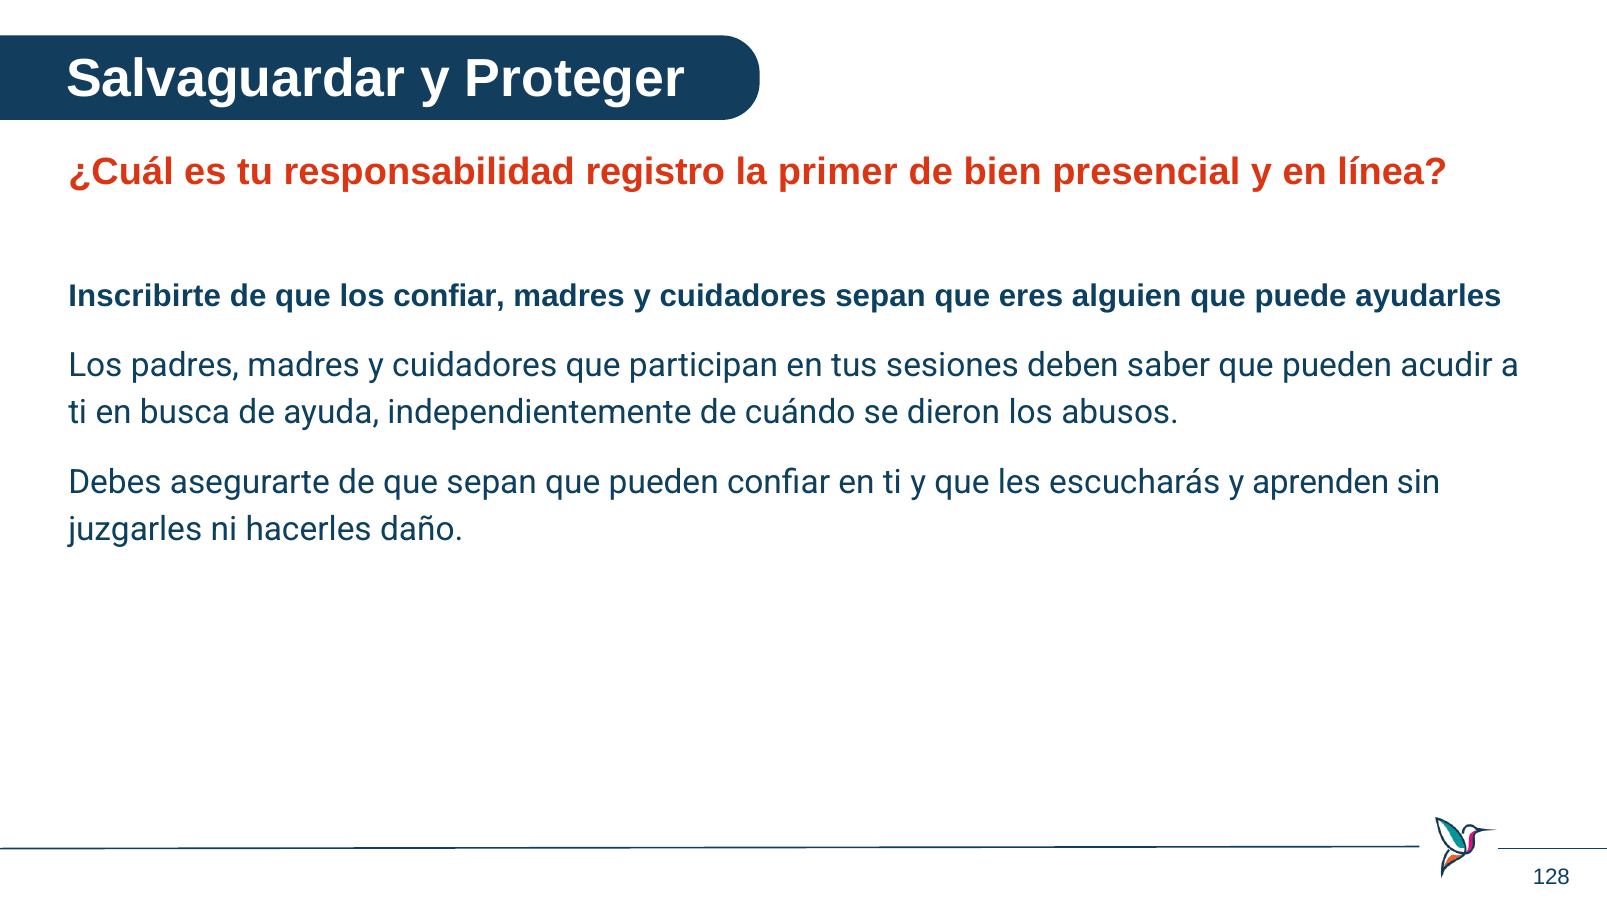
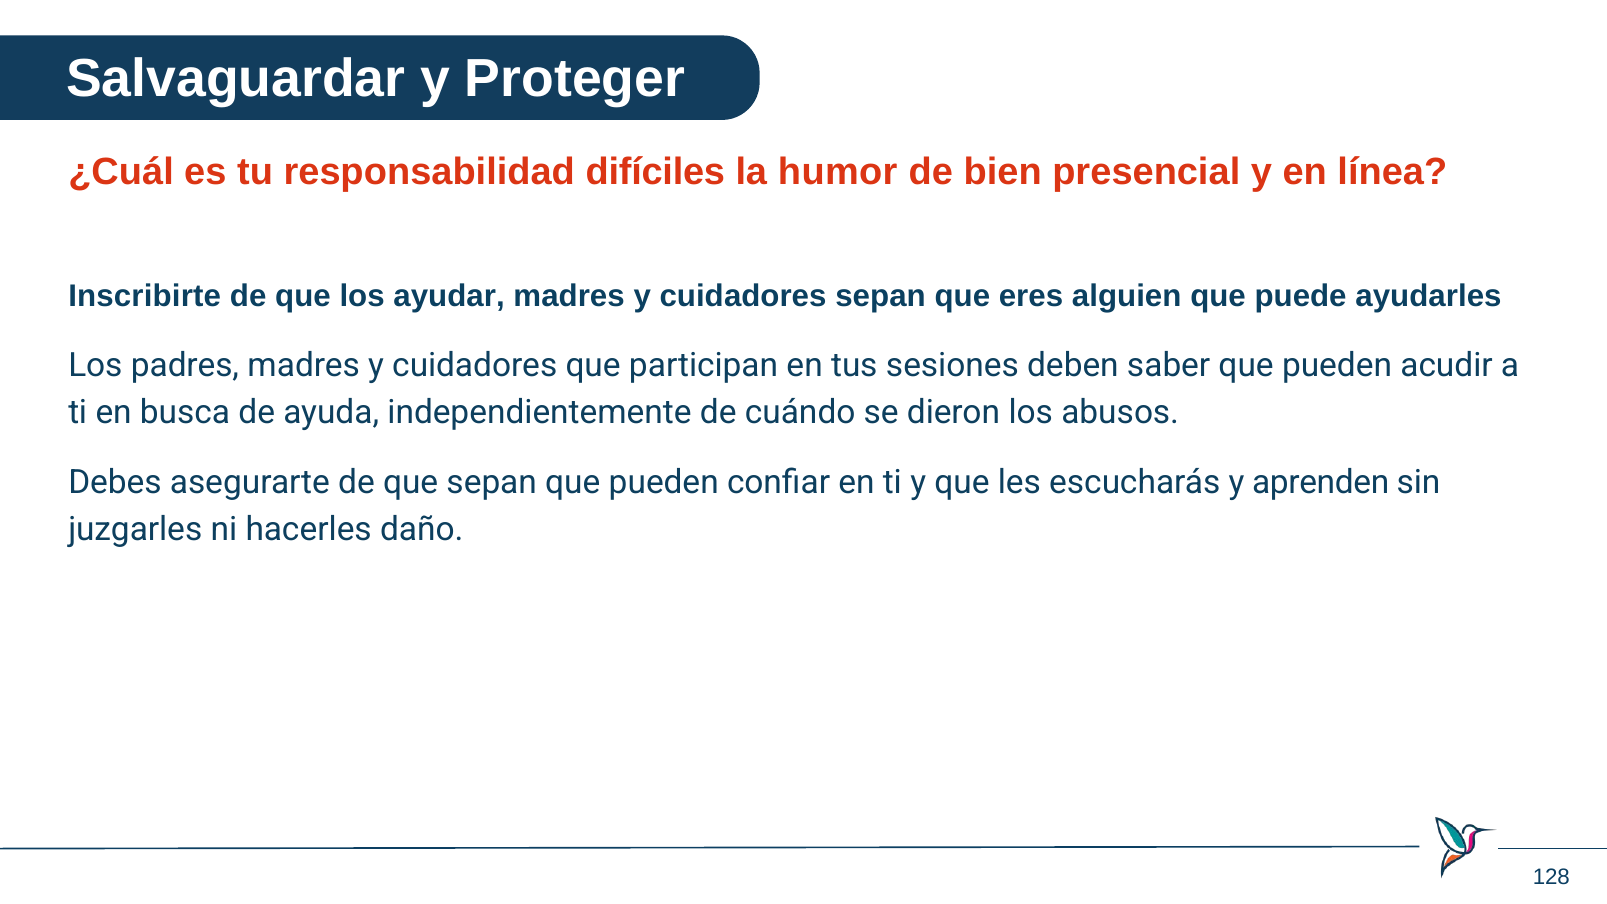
registro: registro -> difíciles
primer: primer -> humor
los confiar: confiar -> ayudar
